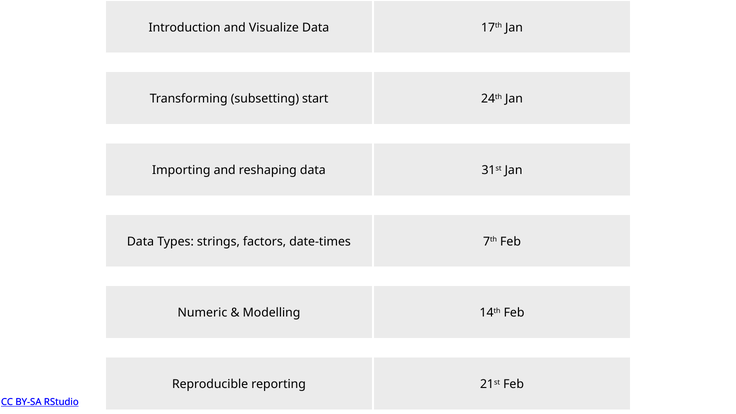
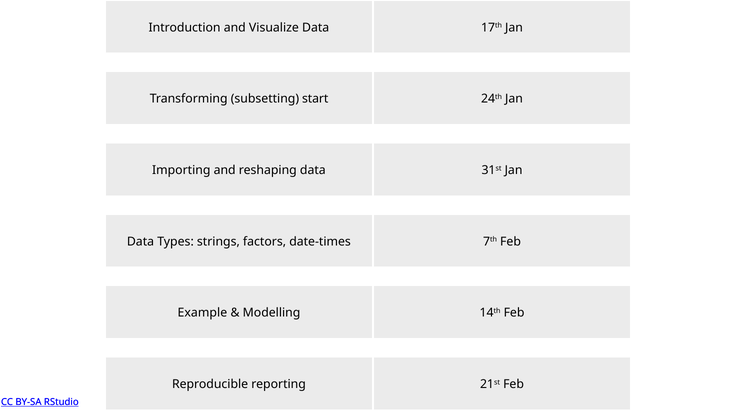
Numeric: Numeric -> Example
